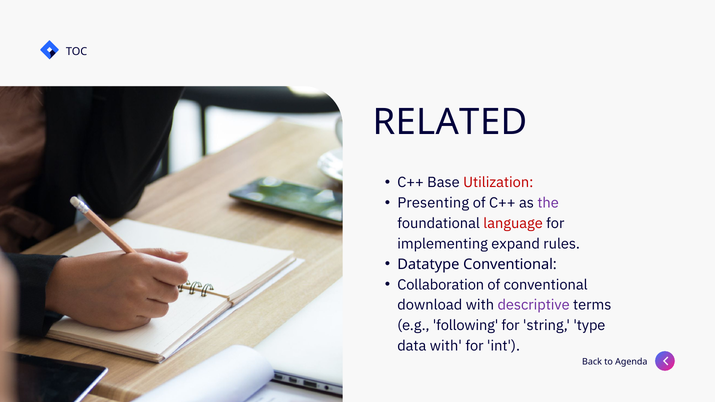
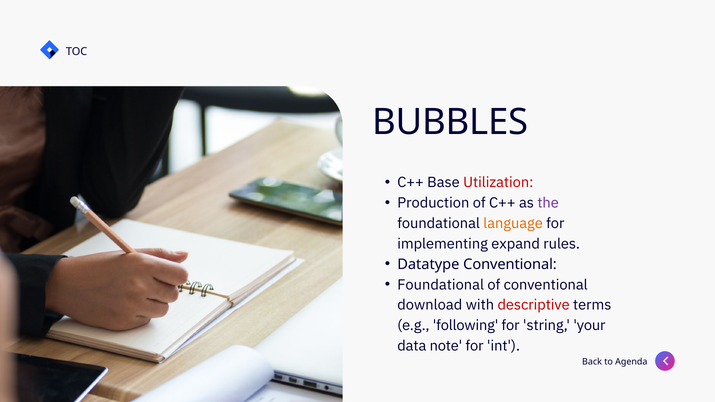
RELATED: RELATED -> BUBBLES
Presenting: Presenting -> Production
language colour: red -> orange
Collaboration at (441, 285): Collaboration -> Foundational
descriptive colour: purple -> red
type: type -> your
data with: with -> note
